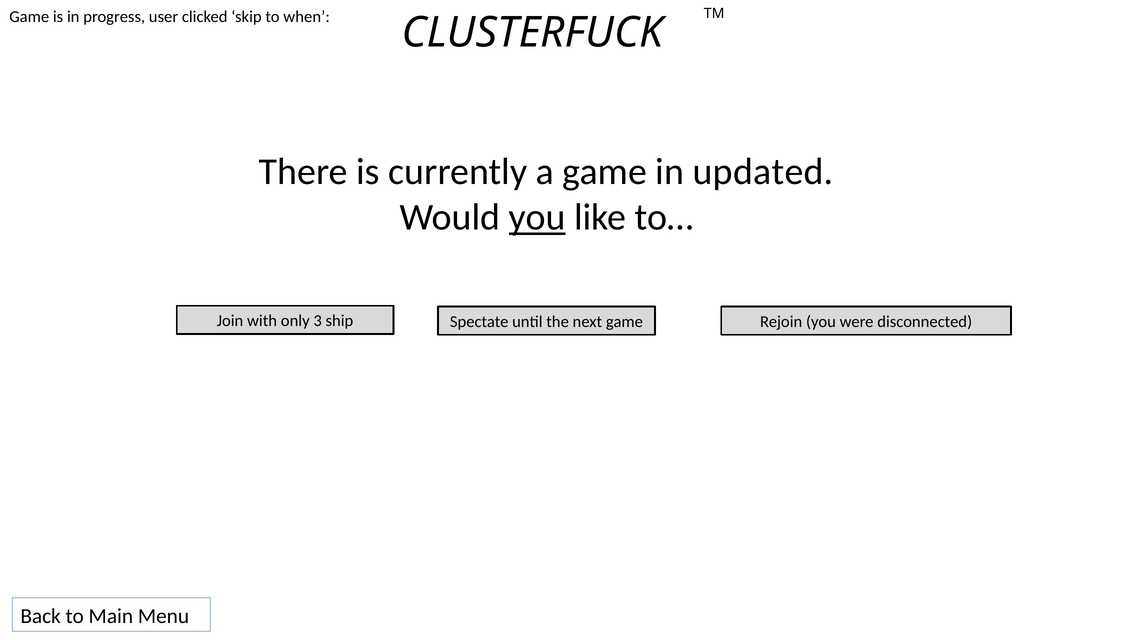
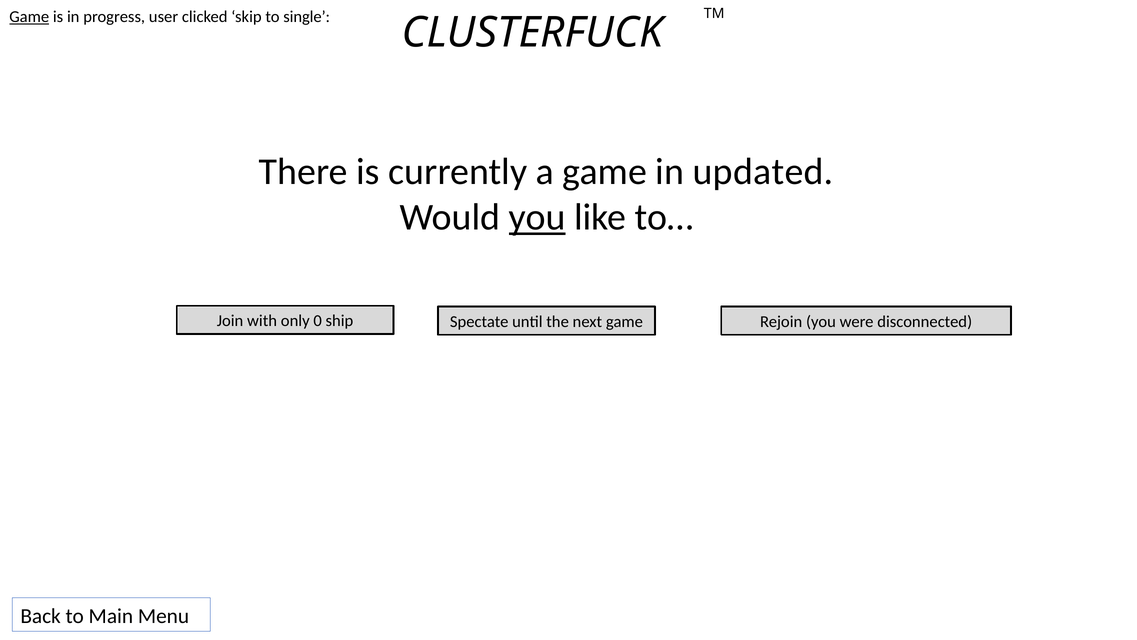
Game at (29, 17) underline: none -> present
when: when -> single
3: 3 -> 0
